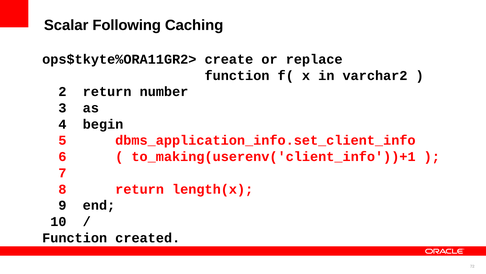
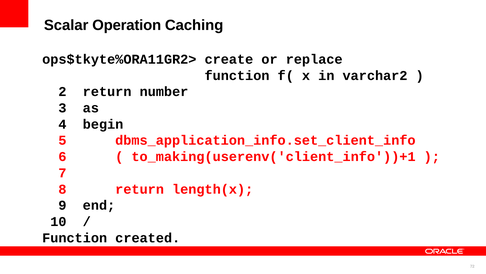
Following: Following -> Operation
